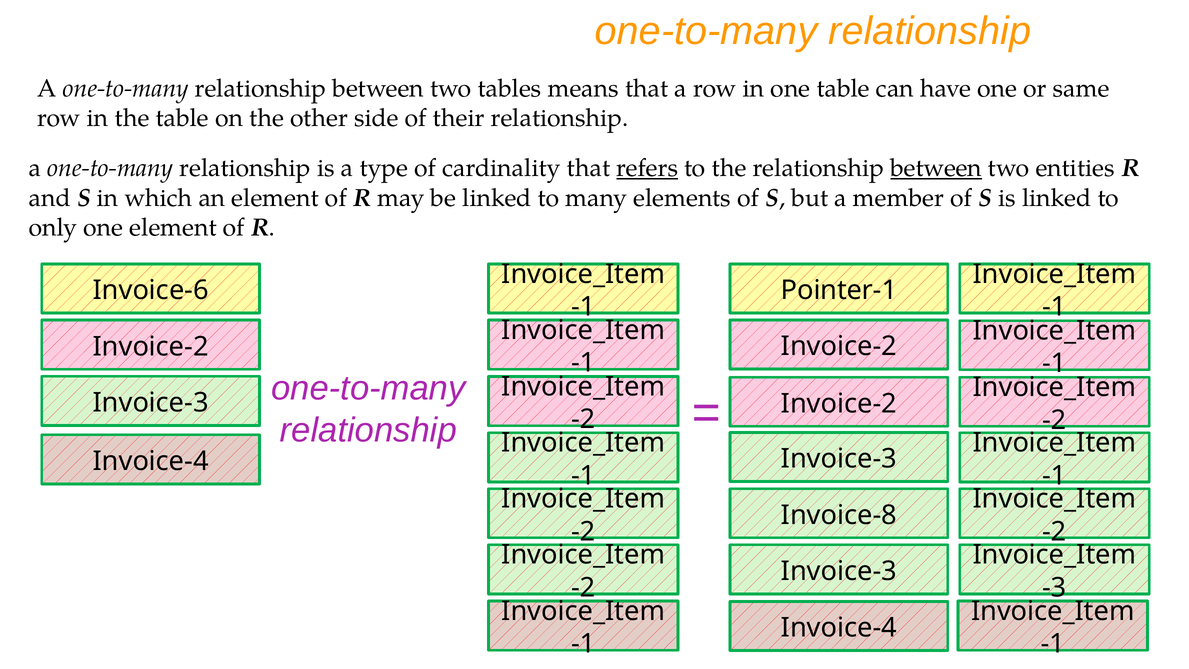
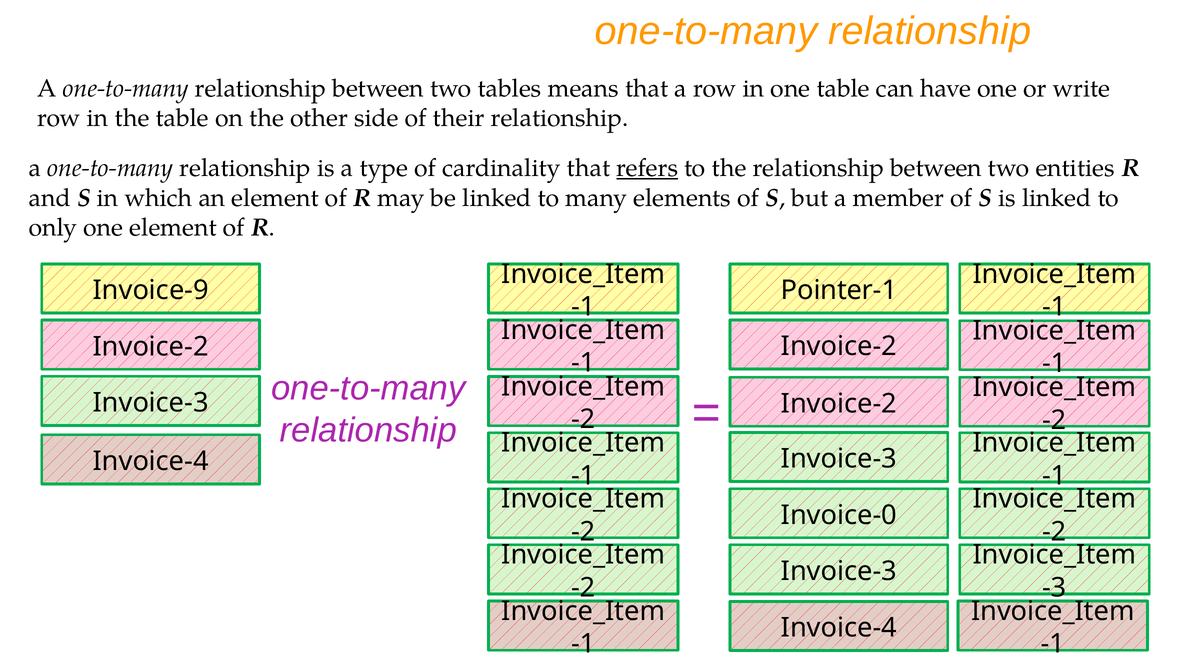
same: same -> write
between at (936, 168) underline: present -> none
Invoice-6: Invoice-6 -> Invoice-9
Invoice-8: Invoice-8 -> Invoice-0
